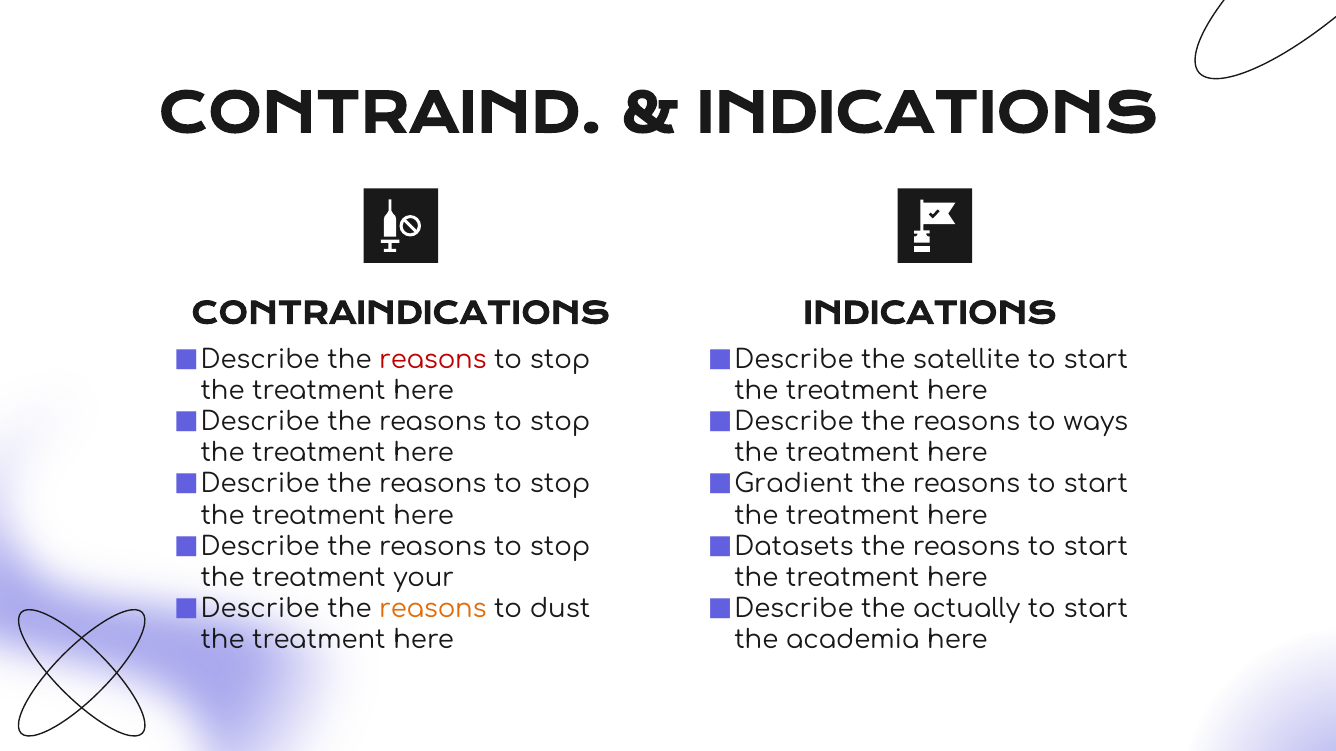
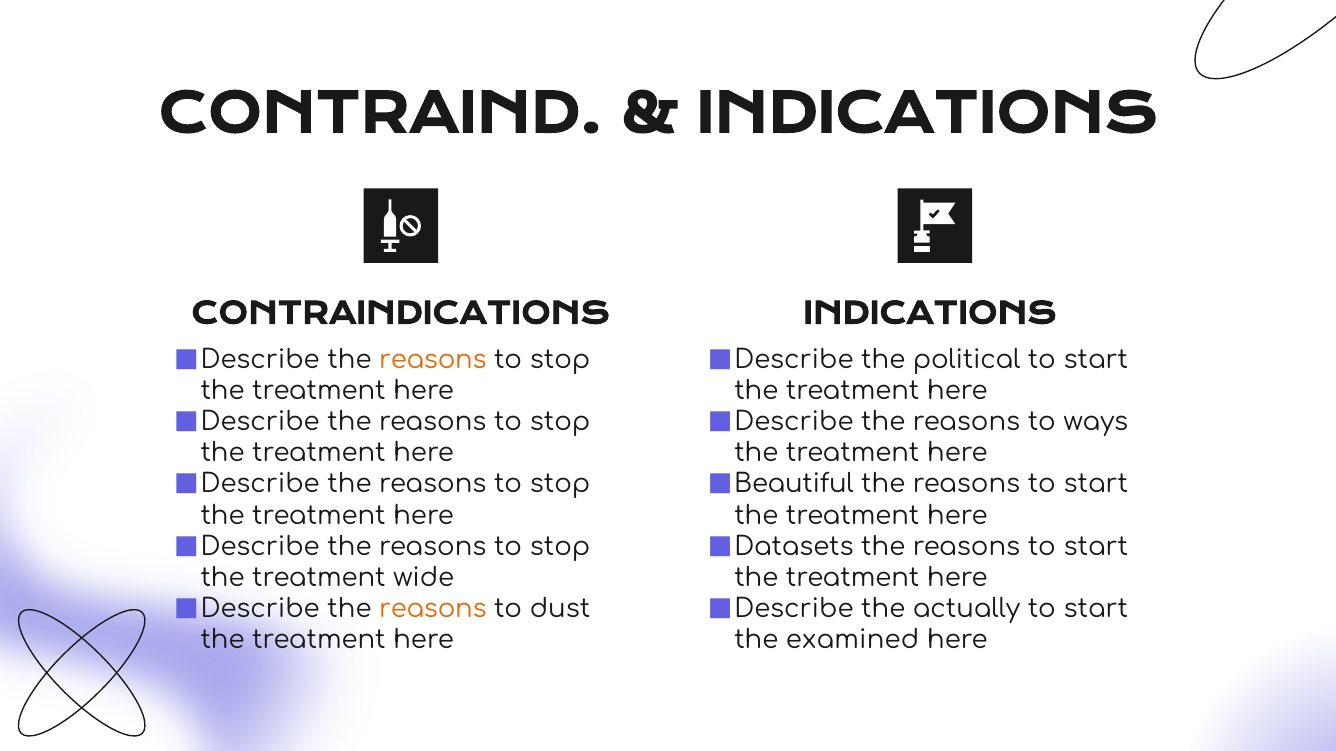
reasons at (433, 360) colour: red -> orange
satellite: satellite -> political
Gradient: Gradient -> Beautiful
your: your -> wide
academia: academia -> examined
